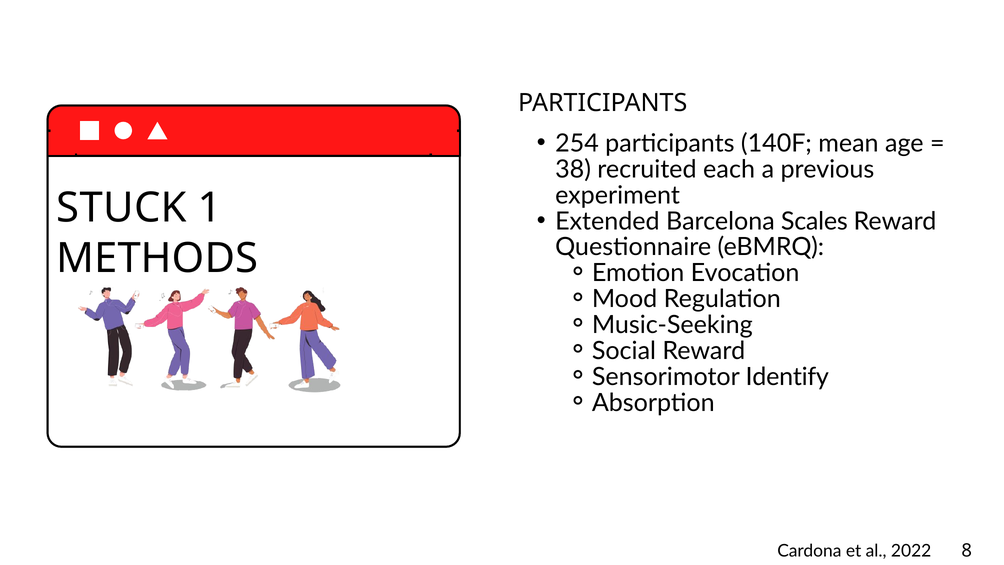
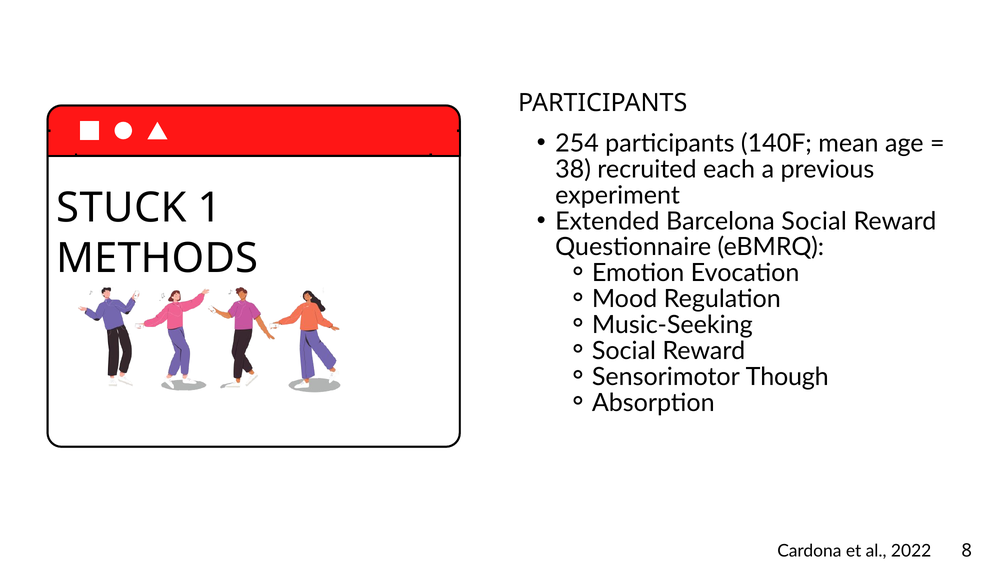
Barcelona Scales: Scales -> Social
Identify: Identify -> Though
